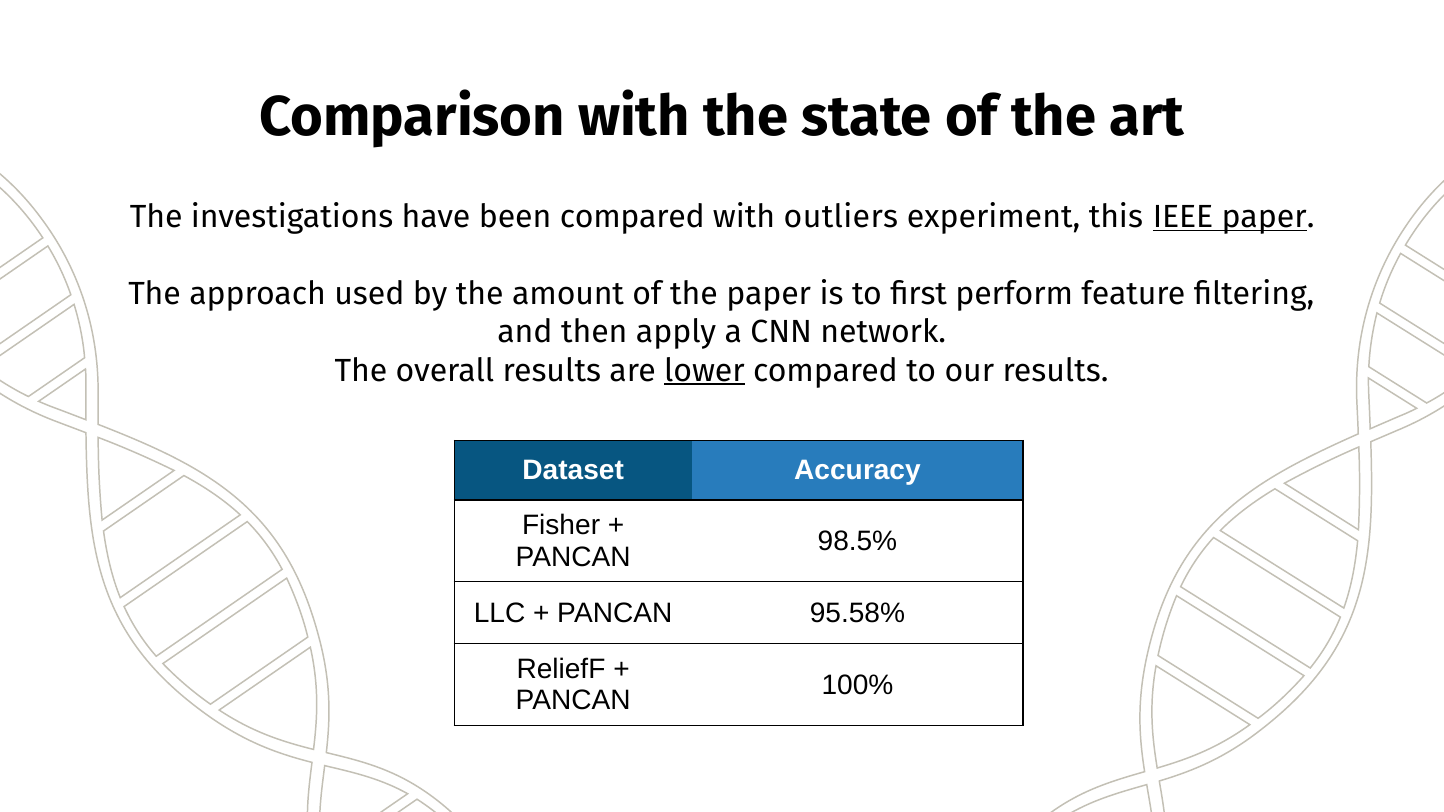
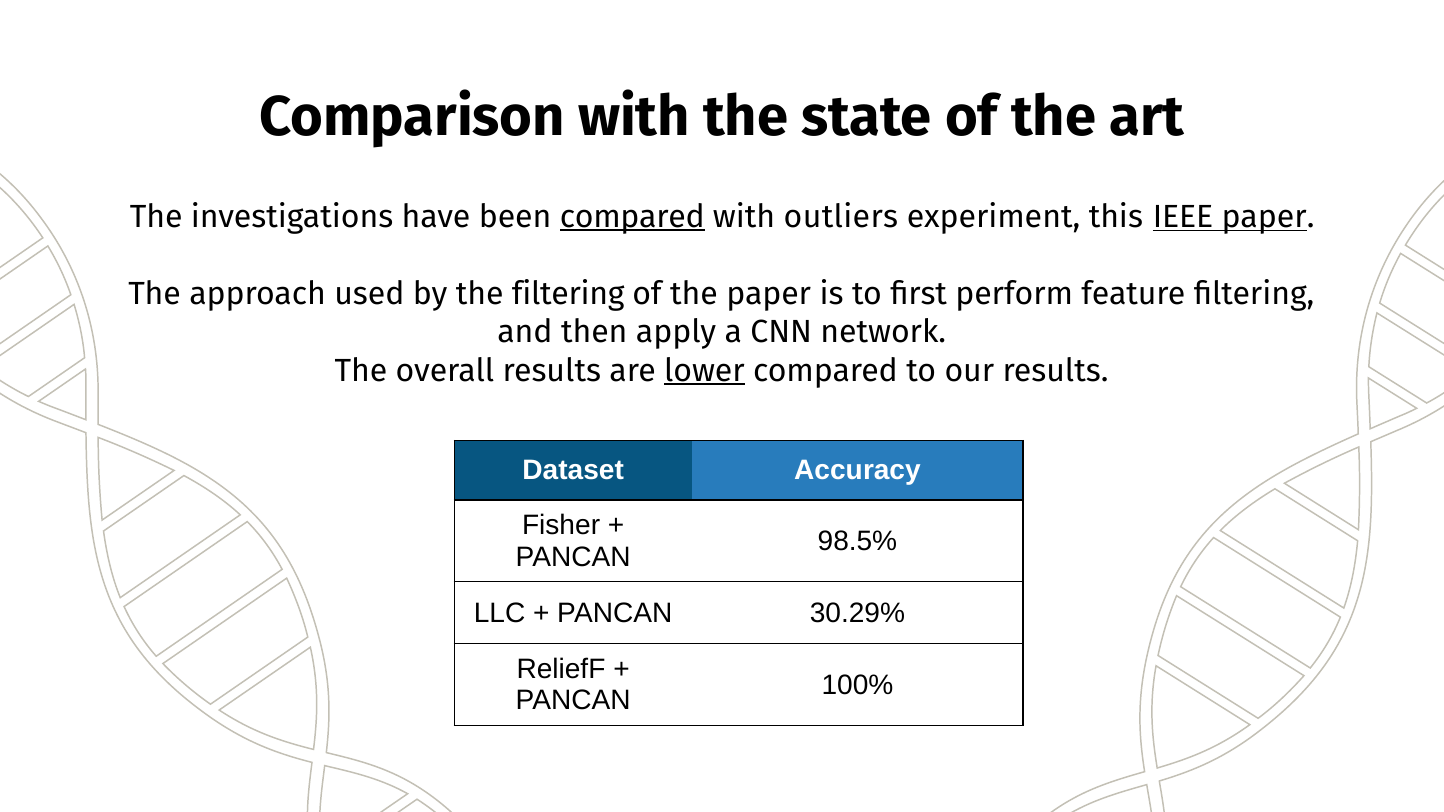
compared at (632, 217) underline: none -> present
amount at (568, 294): amount -> filtering
95.58%: 95.58% -> 30.29%
